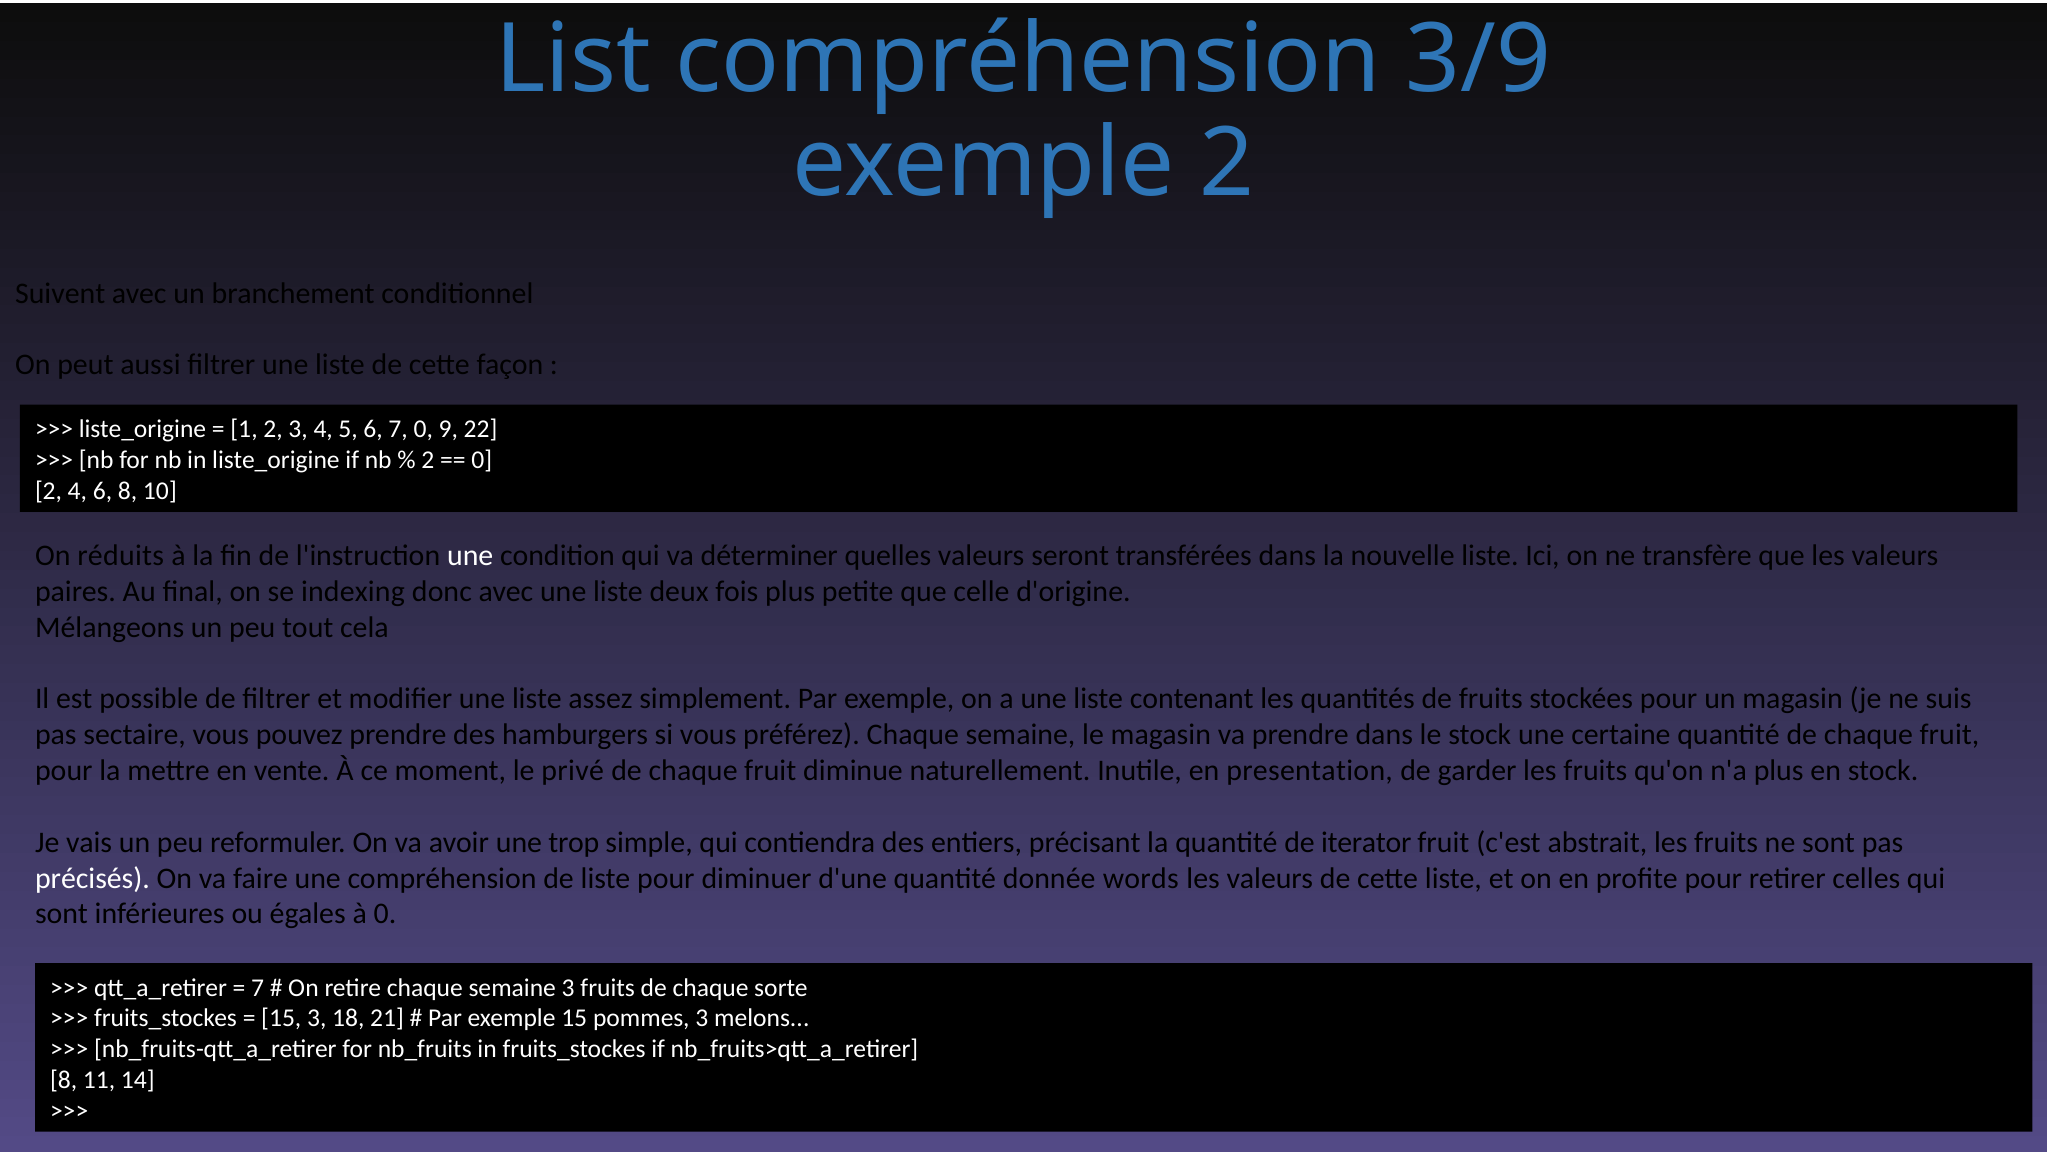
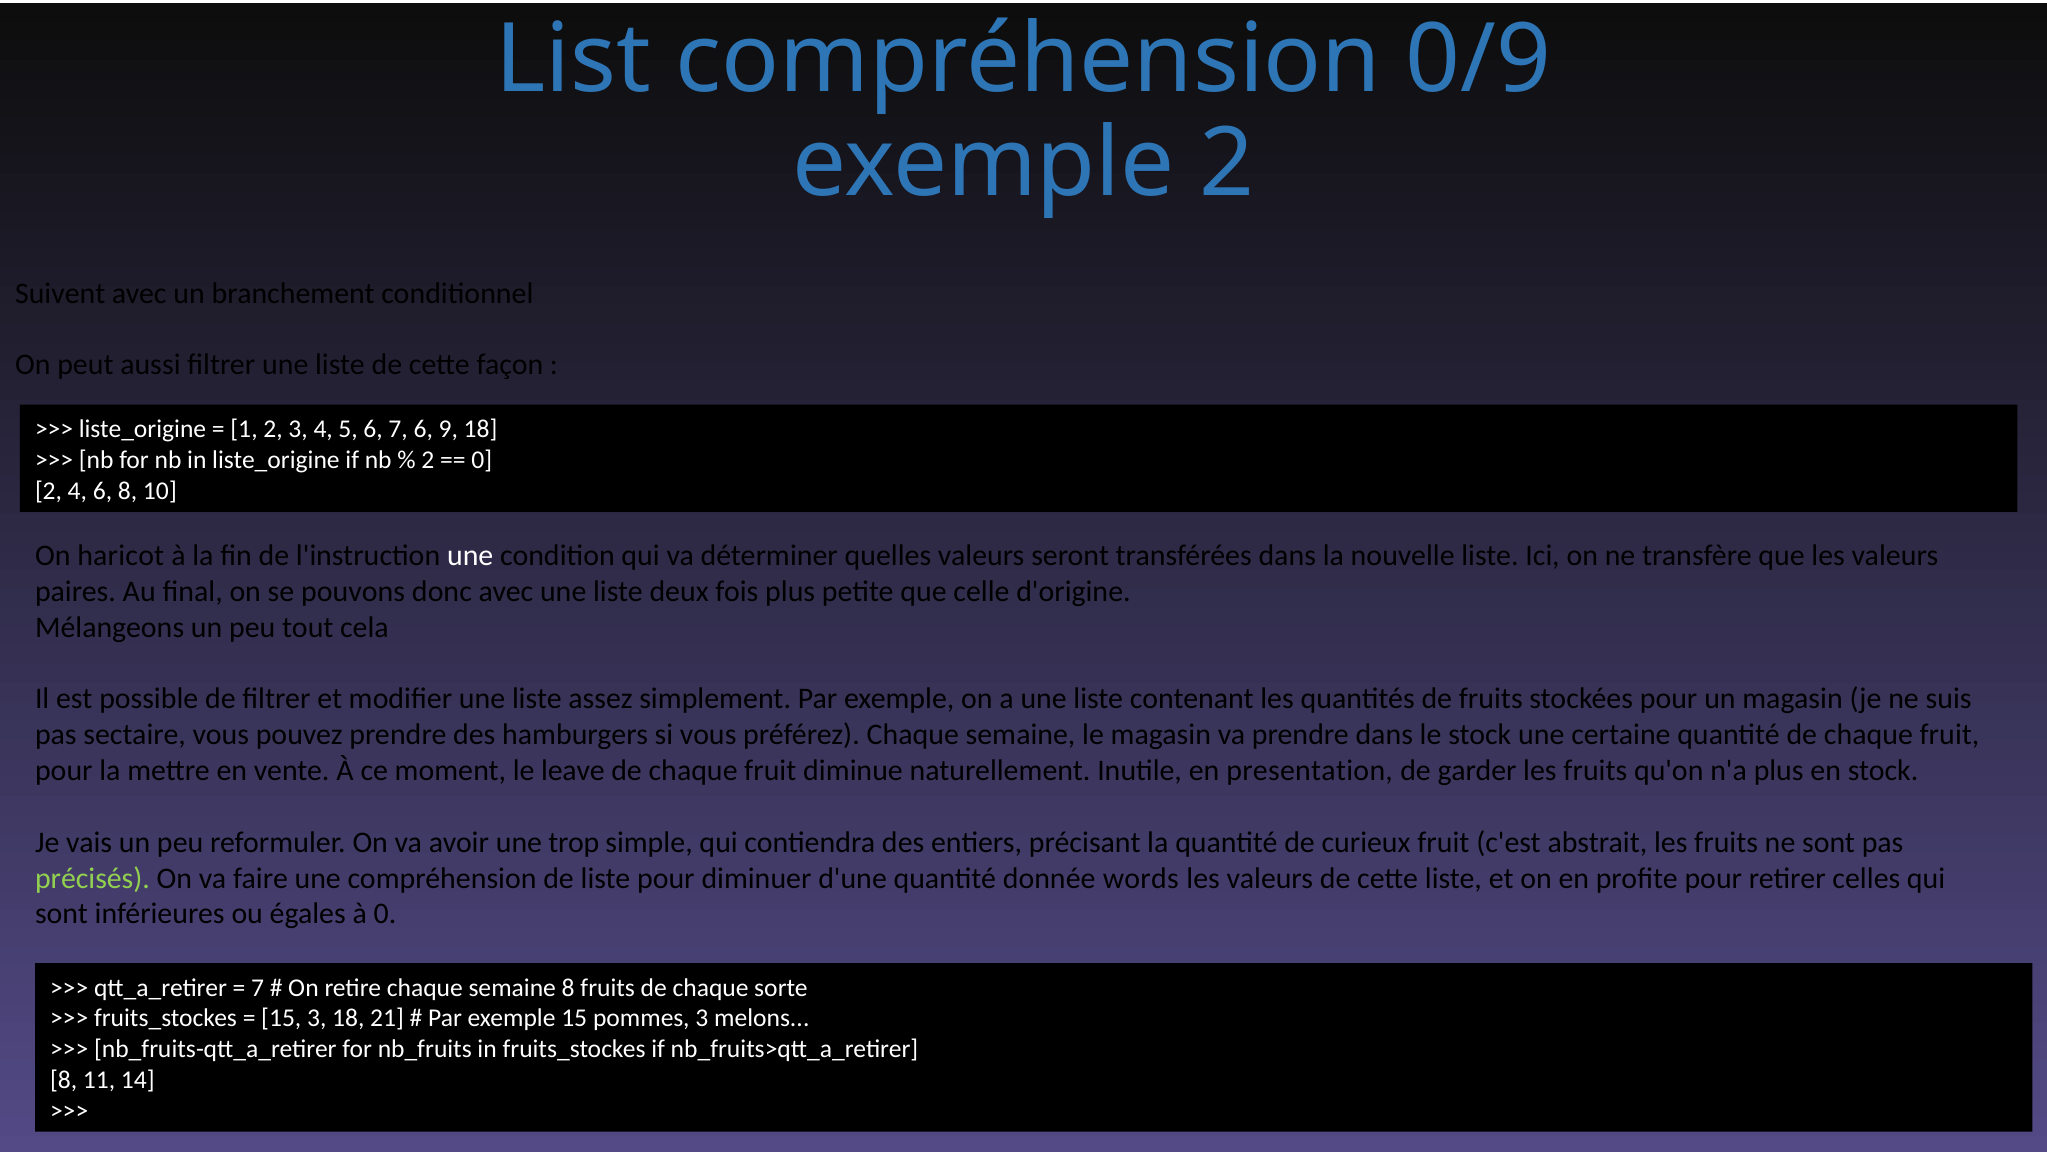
3/9: 3/9 -> 0/9
7 0: 0 -> 6
9 22: 22 -> 18
réduits: réduits -> haricot
indexing: indexing -> pouvons
privé: privé -> leave
iterator: iterator -> curieux
précisés colour: white -> light green
semaine 3: 3 -> 8
